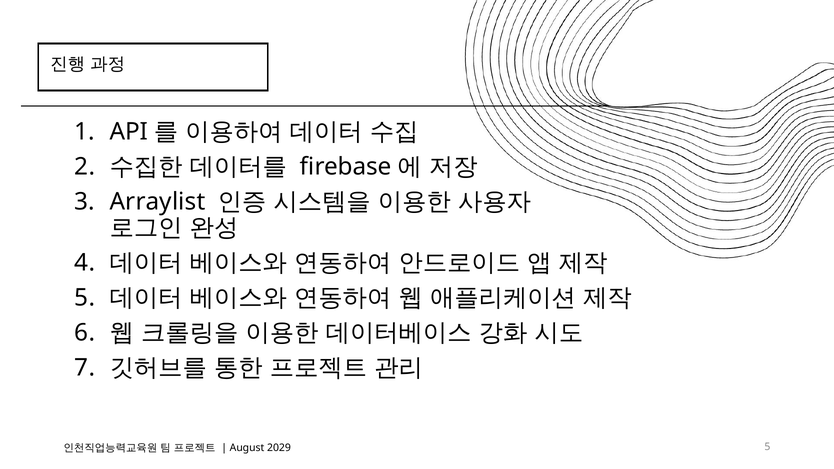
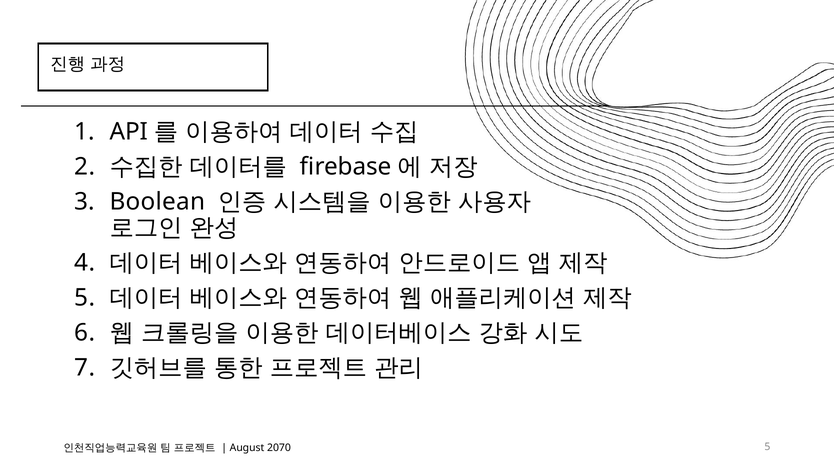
Arraylist: Arraylist -> Boolean
2029: 2029 -> 2070
